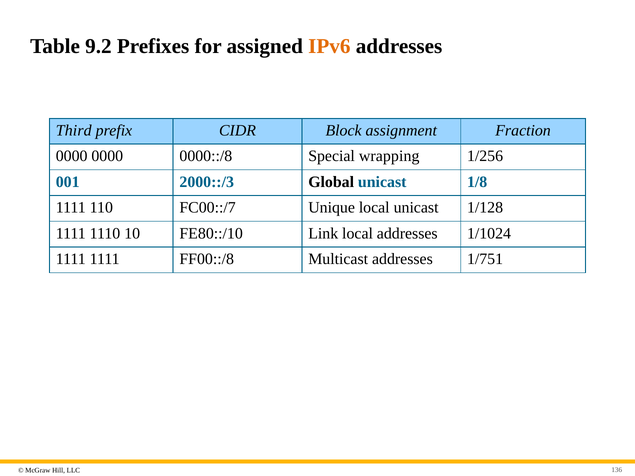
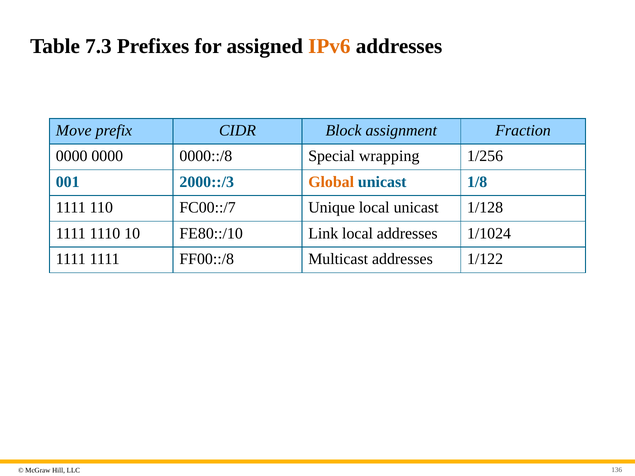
9.2: 9.2 -> 7.3
Third: Third -> Move
Global colour: black -> orange
1/751: 1/751 -> 1/122
